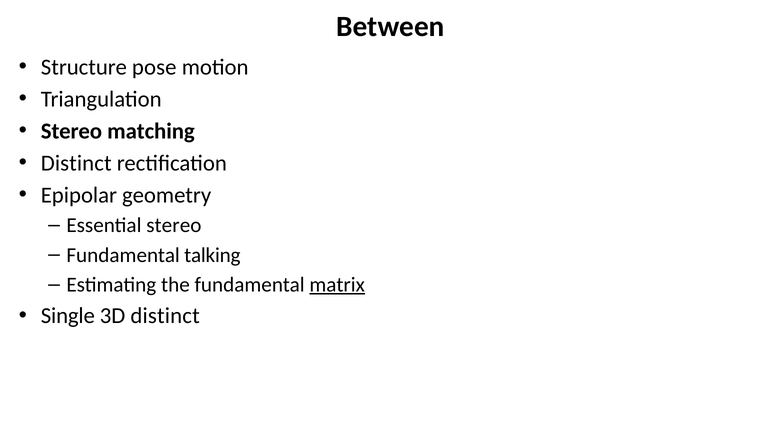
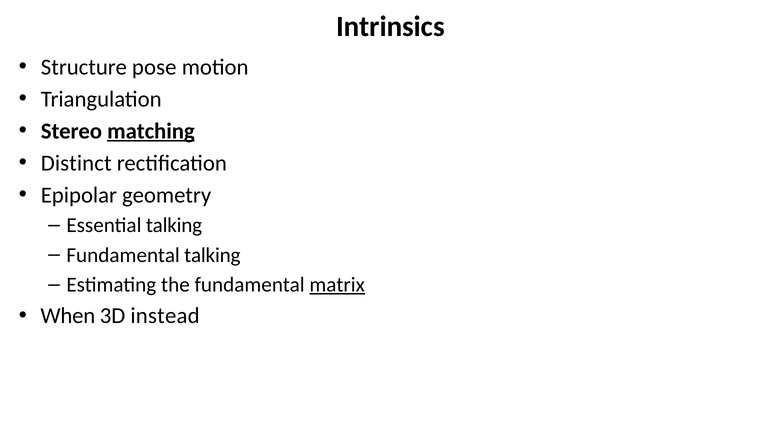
Between: Between -> Intrinsics
matching underline: none -> present
Essential stereo: stereo -> talking
Single: Single -> When
3D distinct: distinct -> instead
